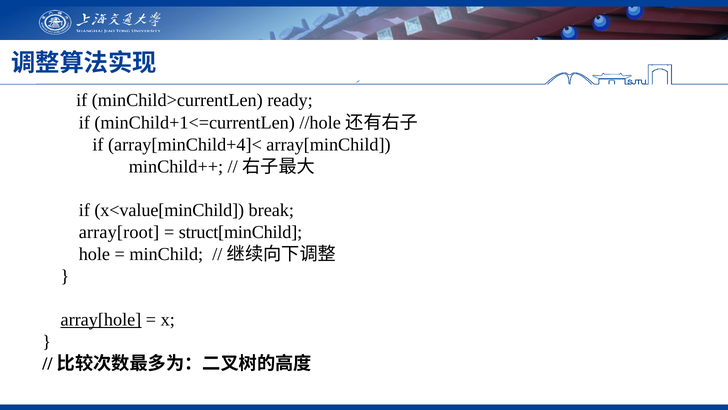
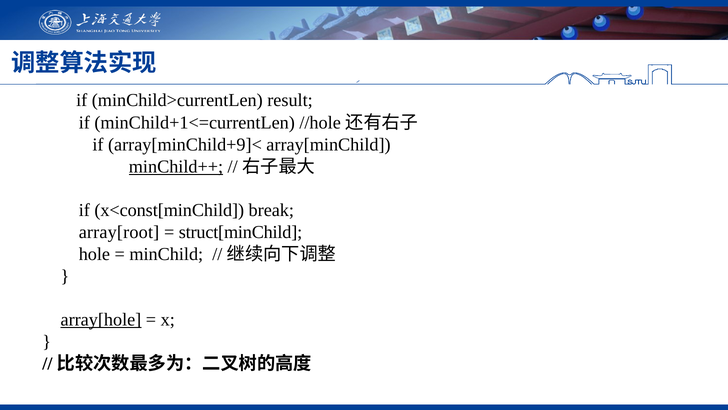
ready: ready -> result
array[minChild+4]<: array[minChild+4]< -> array[minChild+9]<
minChild++ underline: none -> present
x<value[minChild: x<value[minChild -> x<const[minChild
